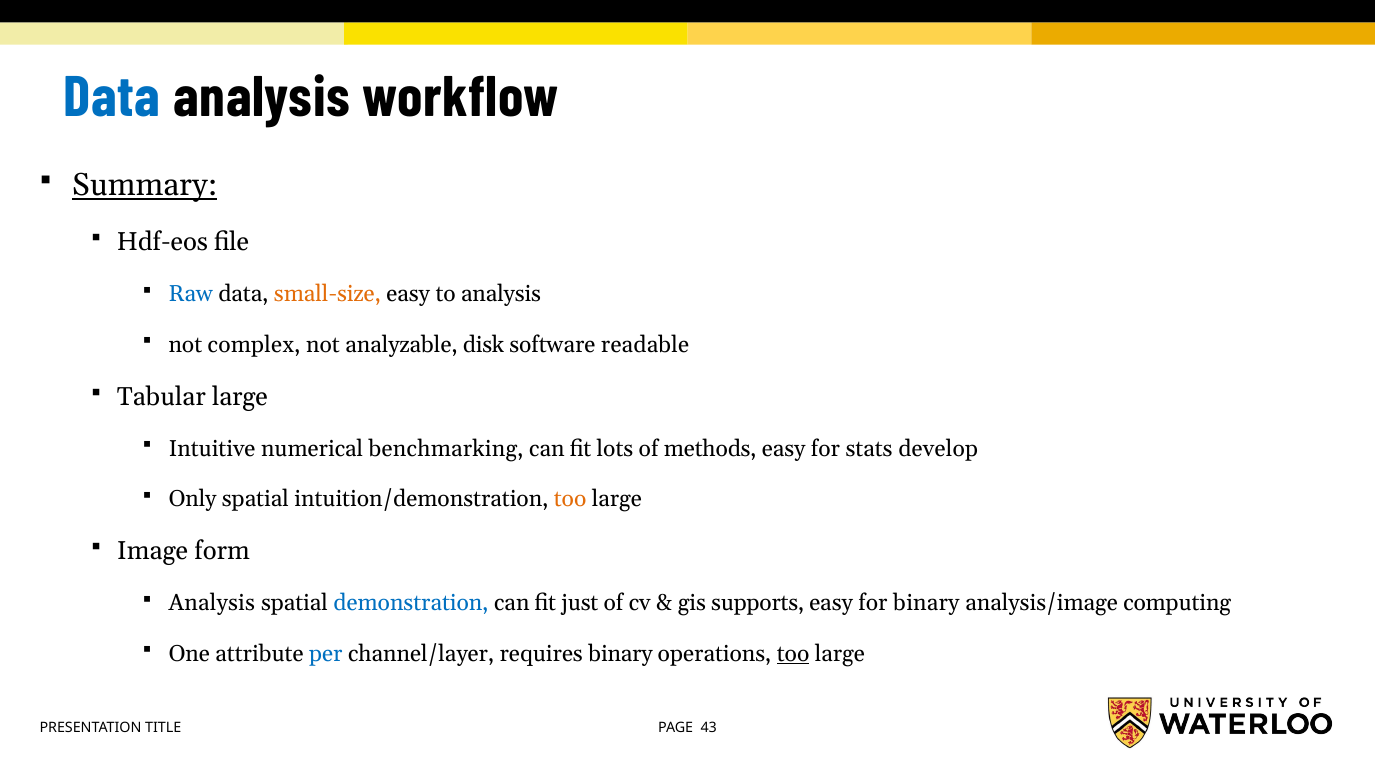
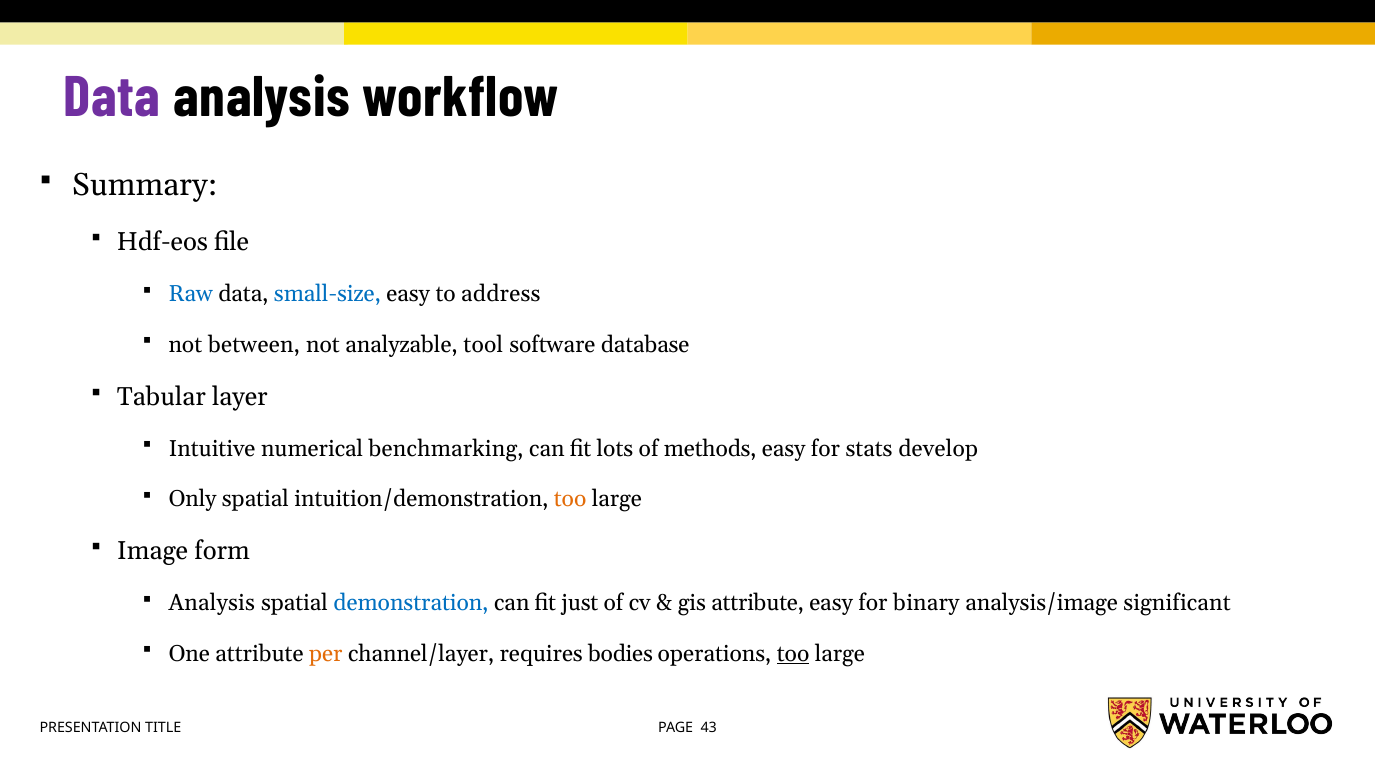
Data at (112, 98) colour: blue -> purple
Summary underline: present -> none
small-size colour: orange -> blue
to analysis: analysis -> address
complex: complex -> between
disk: disk -> tool
readable: readable -> database
Tabular large: large -> layer
gis supports: supports -> attribute
computing: computing -> significant
per colour: blue -> orange
requires binary: binary -> bodies
